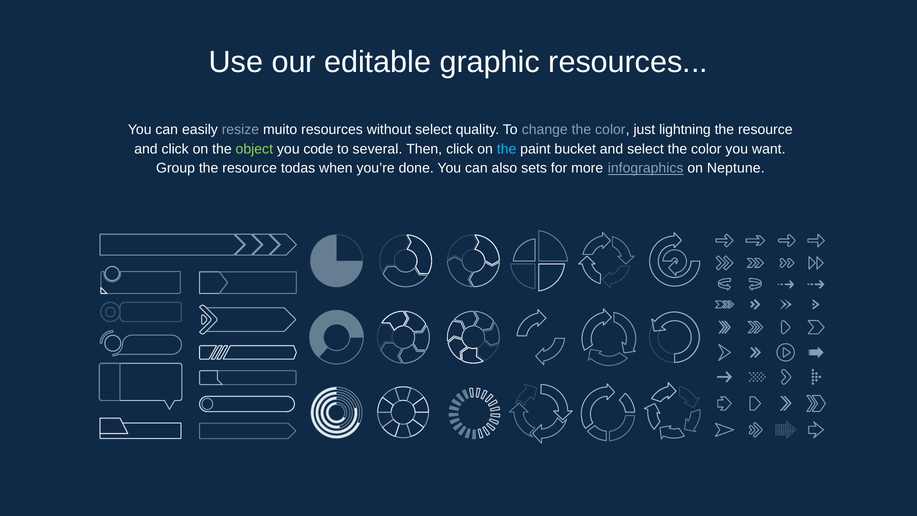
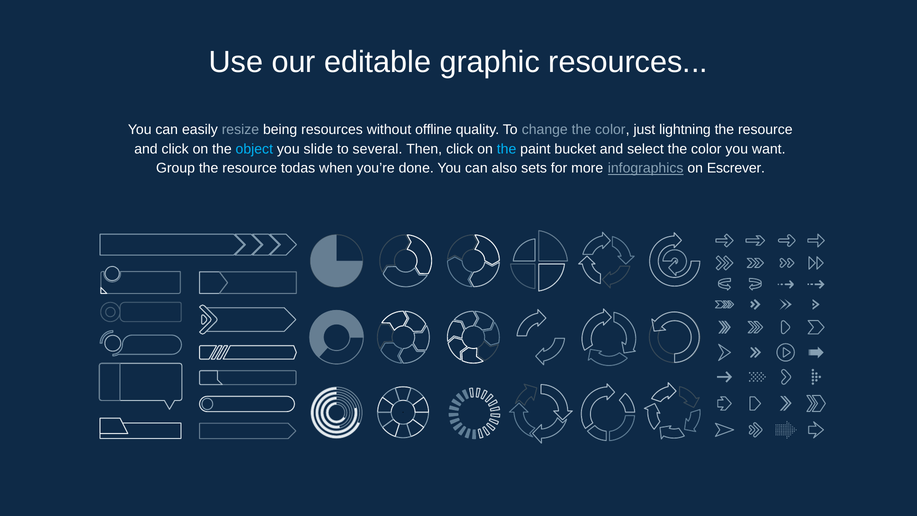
muito: muito -> being
without select: select -> offline
object colour: light green -> light blue
code: code -> slide
Neptune: Neptune -> Escrever
